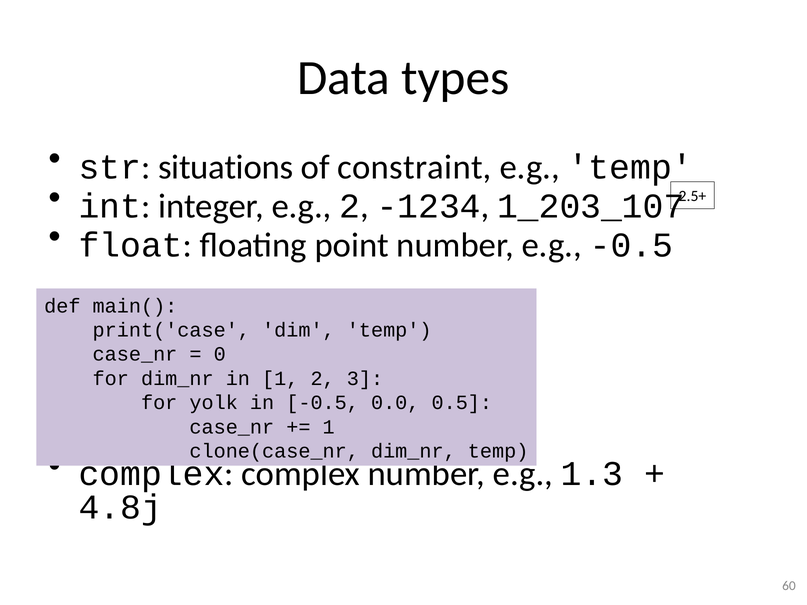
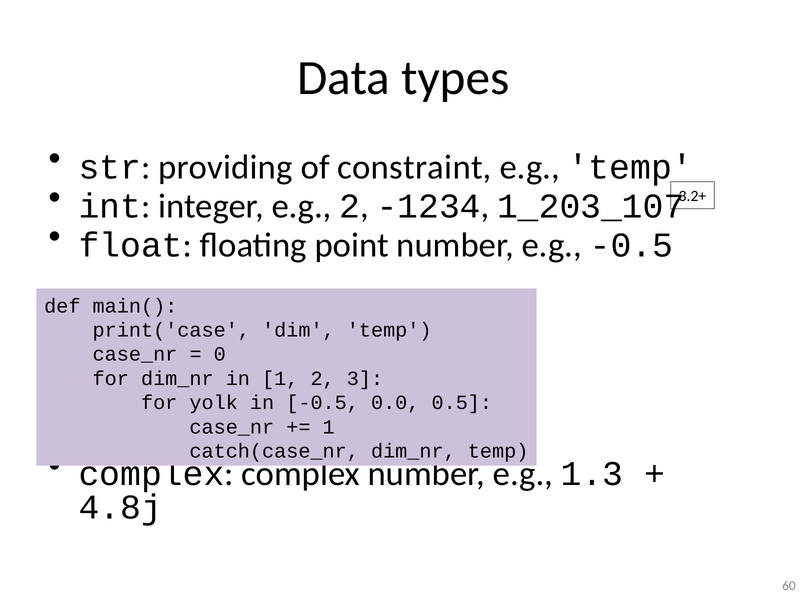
situations: situations -> providing
2.5+: 2.5+ -> 3.2+
clone(case_nr: clone(case_nr -> catch(case_nr
